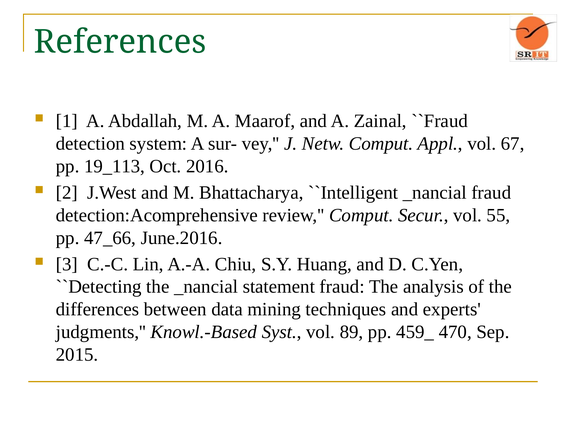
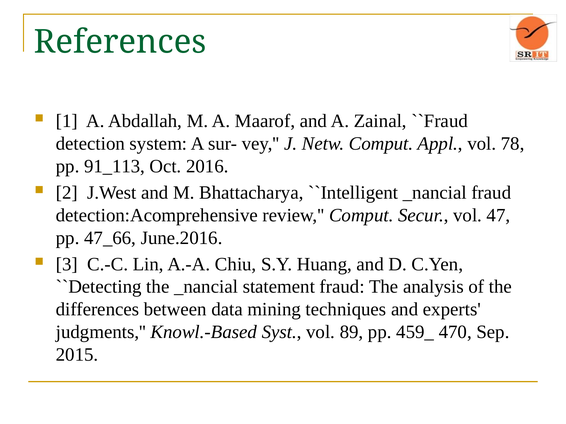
67: 67 -> 78
19_113: 19_113 -> 91_113
55: 55 -> 47
